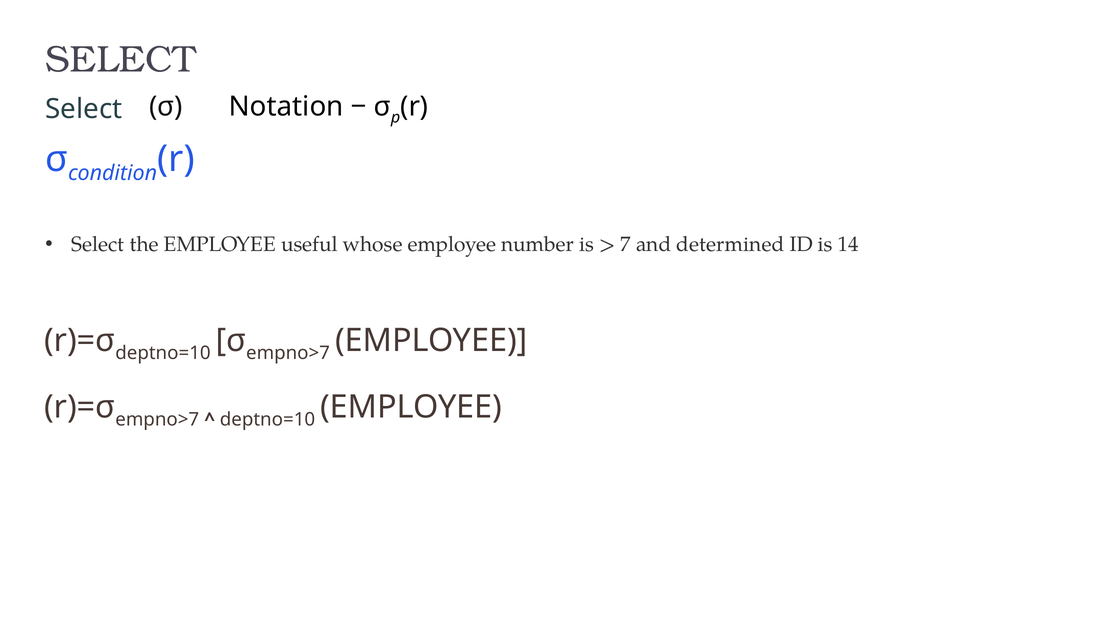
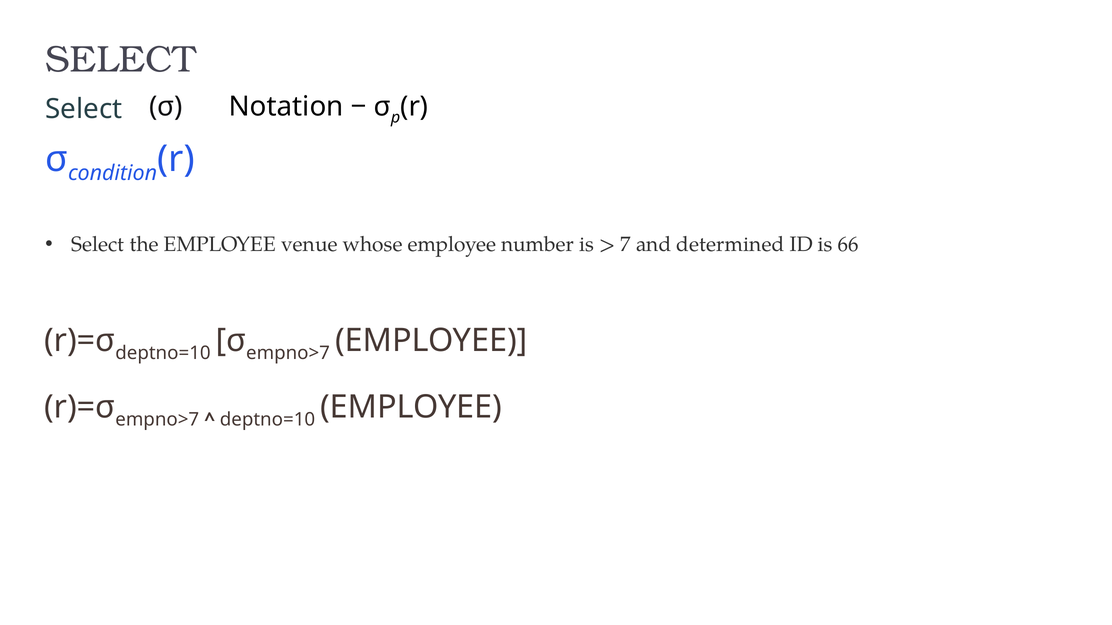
useful: useful -> venue
14: 14 -> 66
